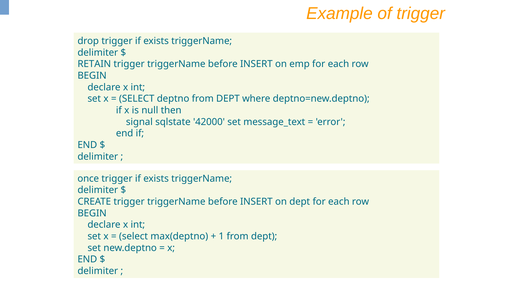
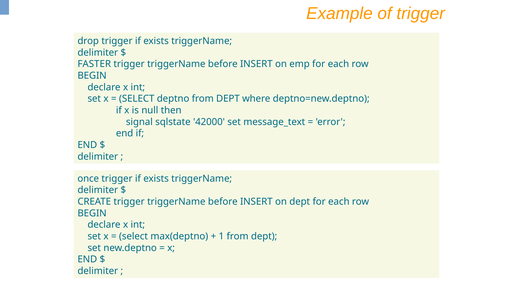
RETAIN: RETAIN -> FASTER
